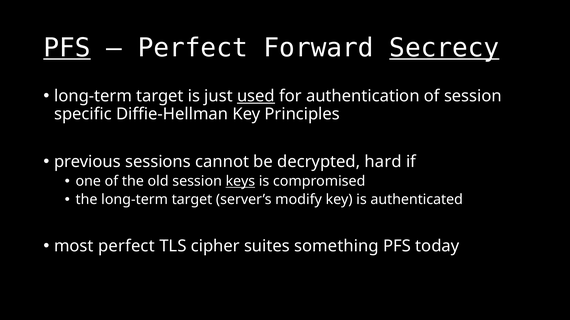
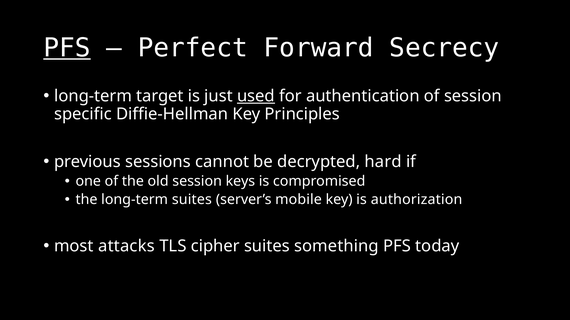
Secrecy underline: present -> none
keys underline: present -> none
the long-term target: target -> suites
modify: modify -> mobile
authenticated: authenticated -> authorization
most perfect: perfect -> attacks
